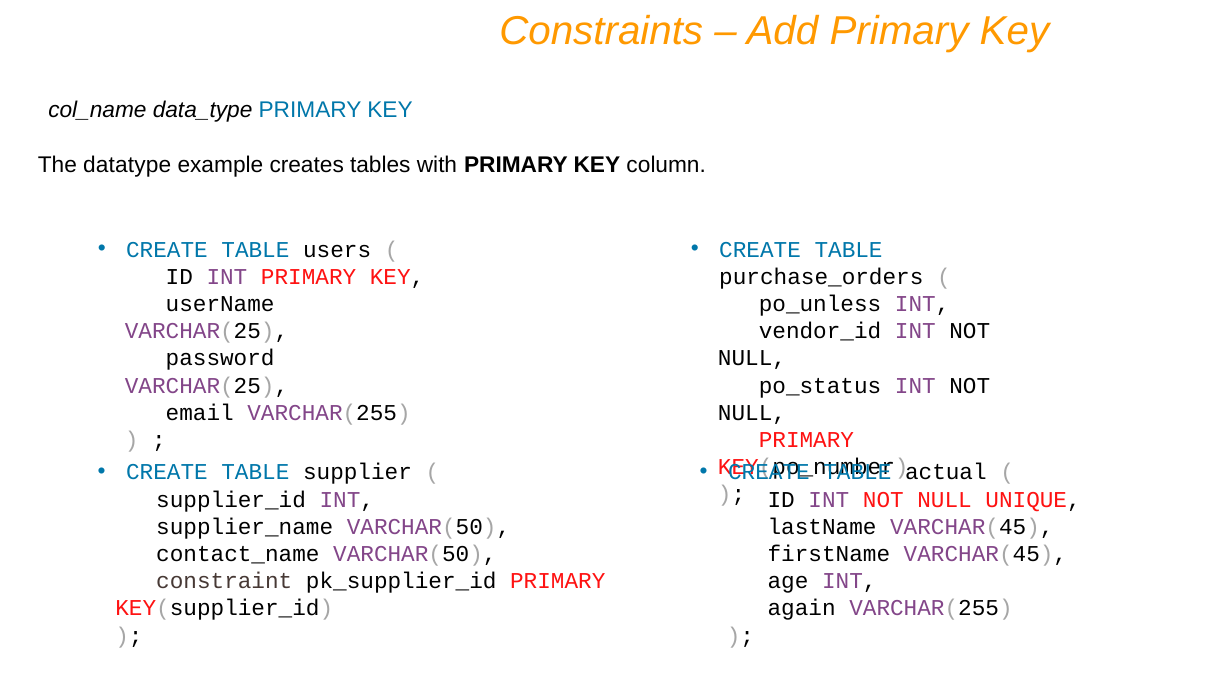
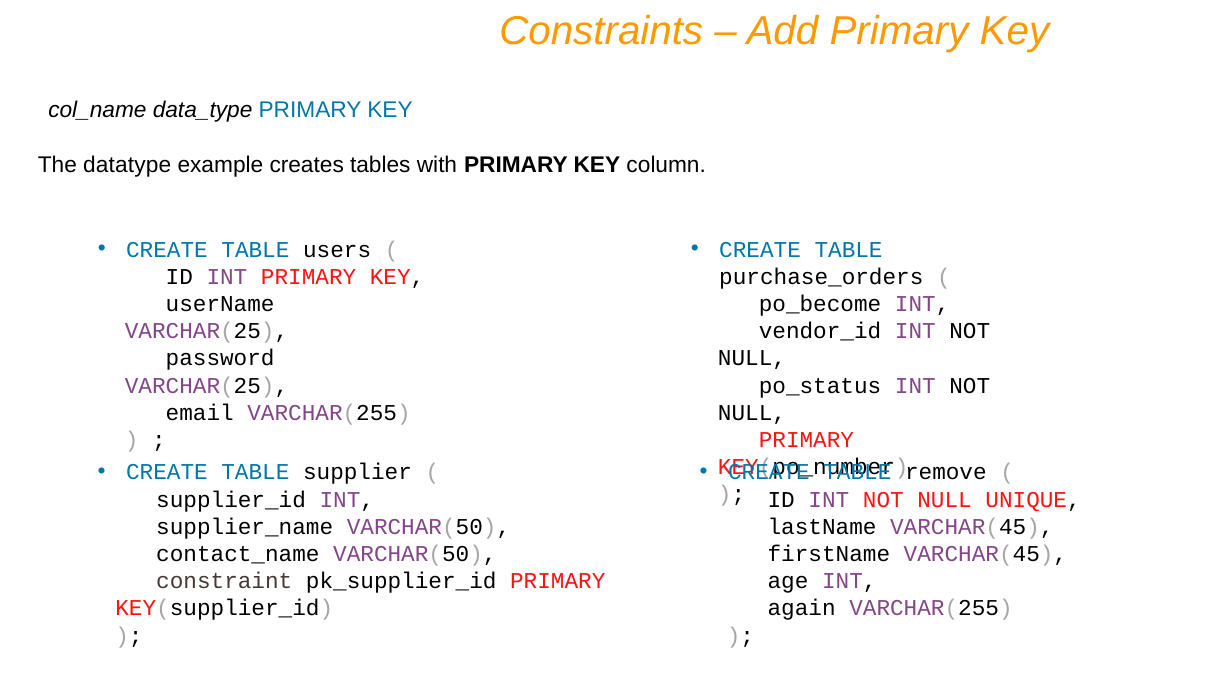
po_unless: po_unless -> po_become
actual: actual -> remove
